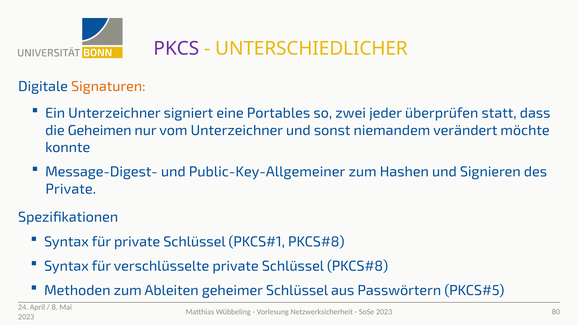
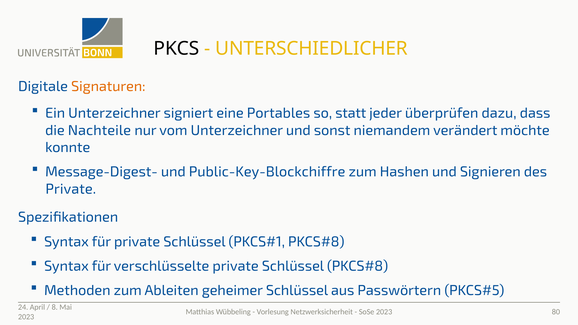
PKCS colour: purple -> black
zwei: zwei -> statt
statt: statt -> dazu
Geheimen: Geheimen -> Nachteile
Public-Key-Allgemeiner: Public-Key-Allgemeiner -> Public-Key-Blockchiffre
